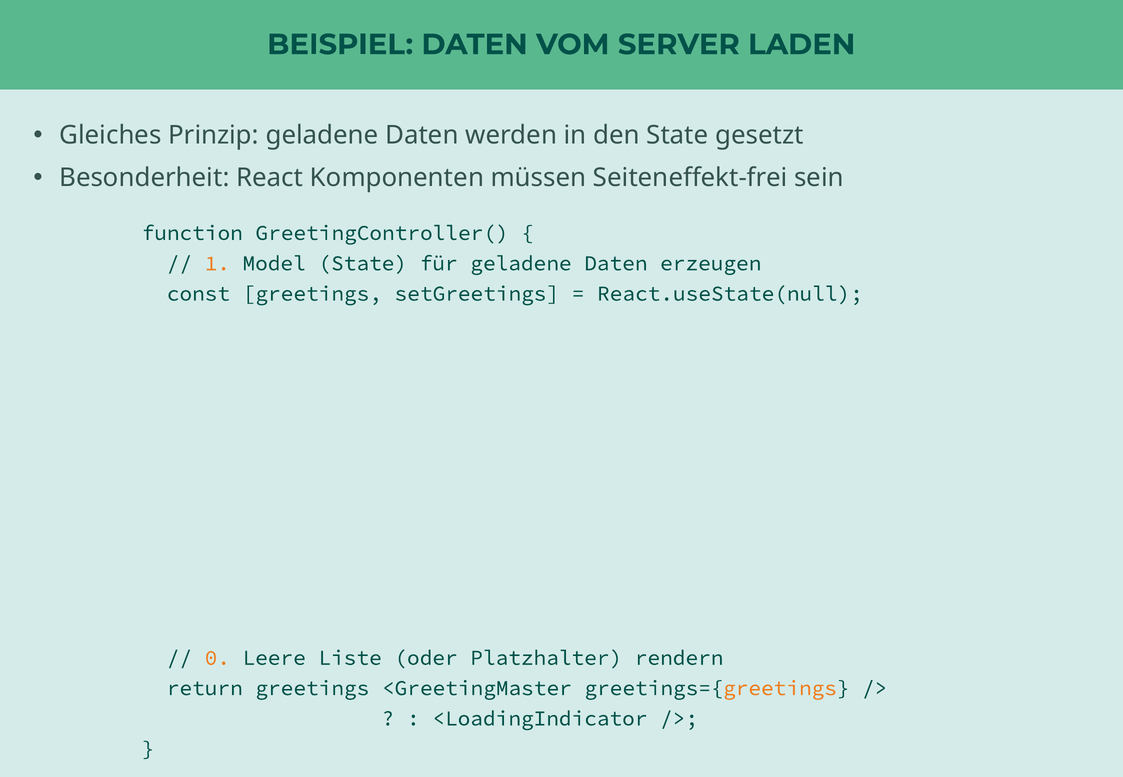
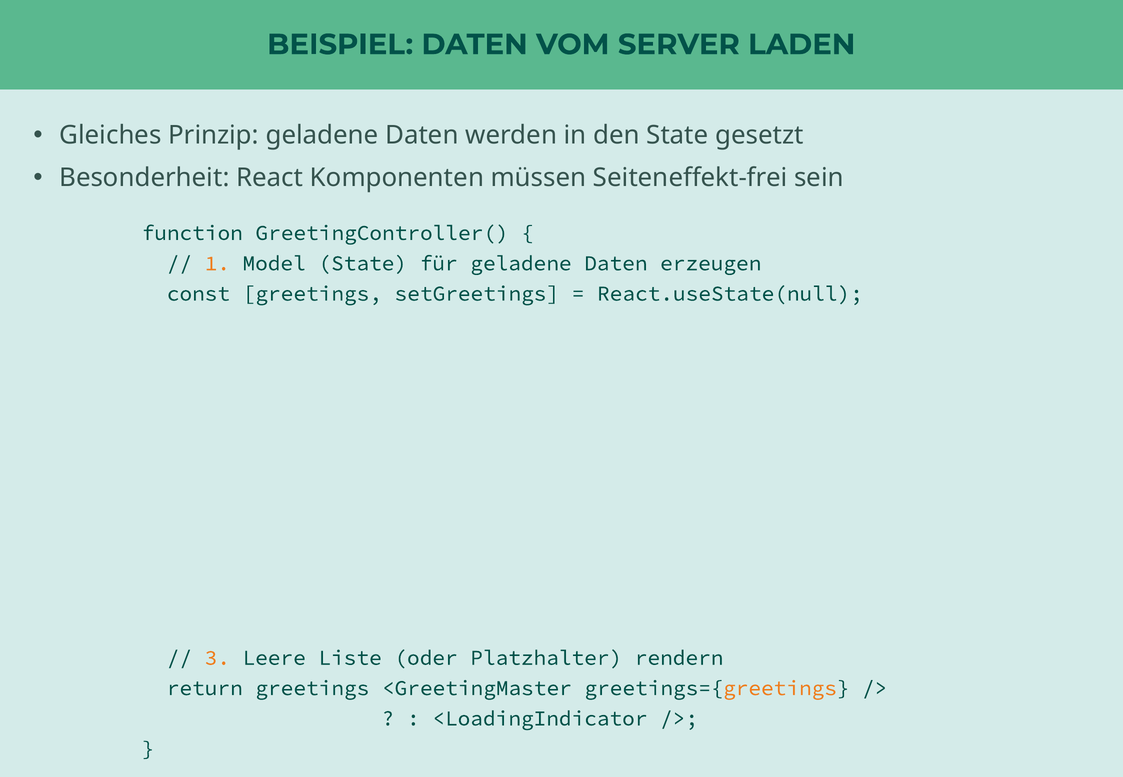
0: 0 -> 3
